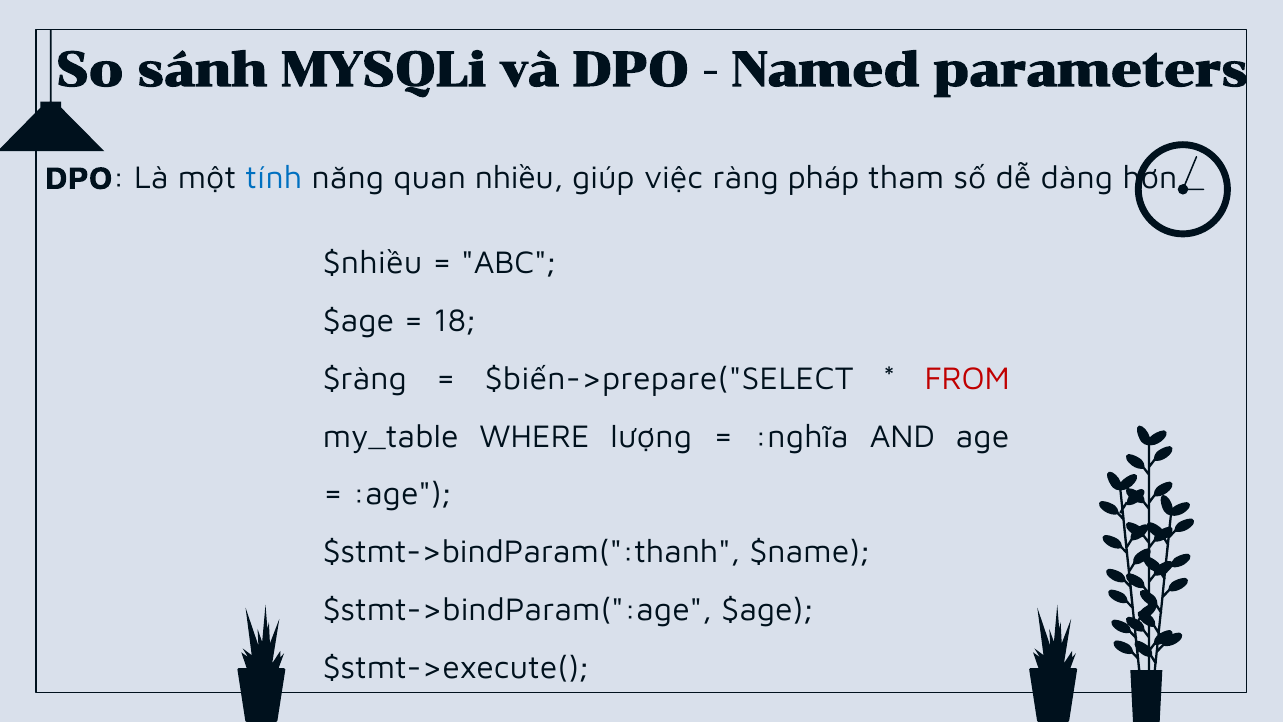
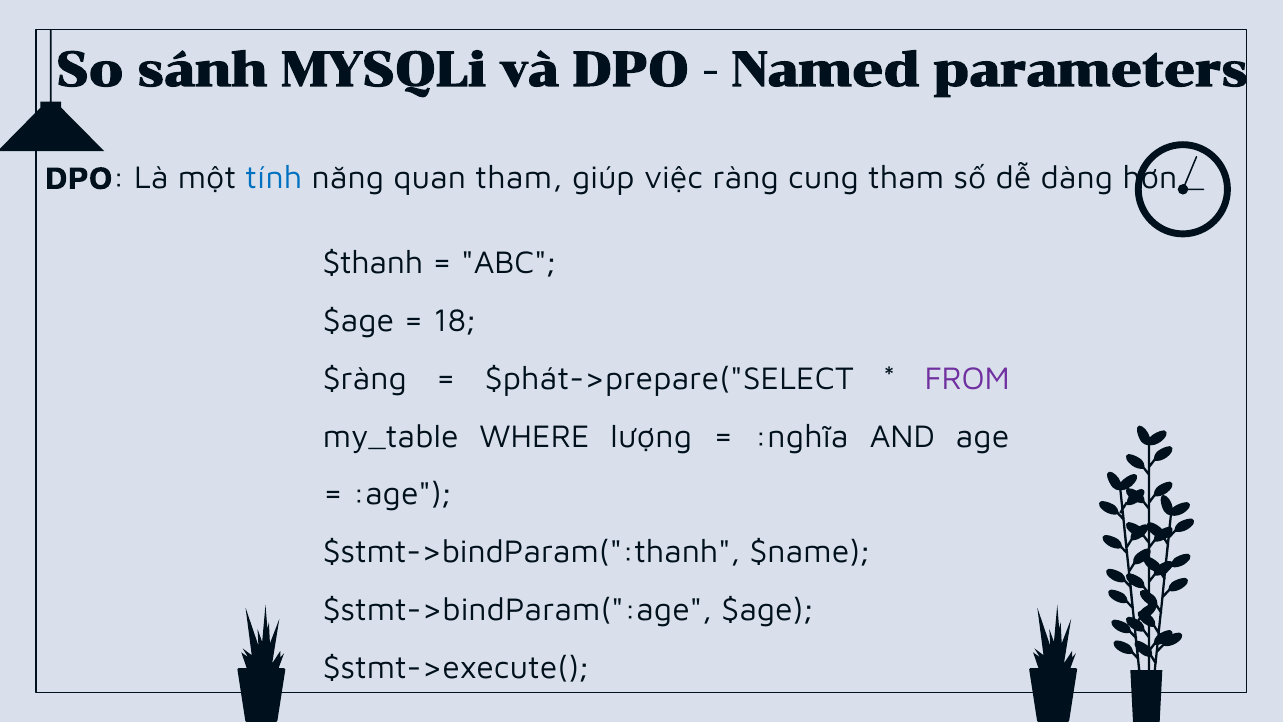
quan nhiều: nhiều -> tham
pháp: pháp -> cung
$nhiều: $nhiều -> $thanh
$biến->prepare("SELECT: $biến->prepare("SELECT -> $phát->prepare("SELECT
FROM colour: red -> purple
